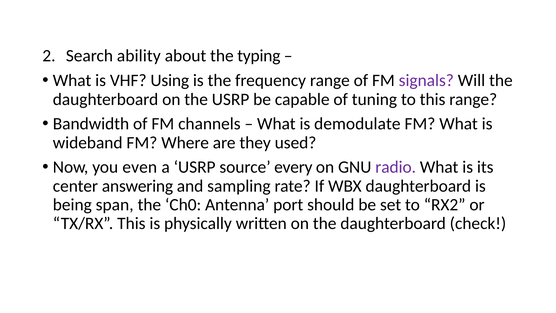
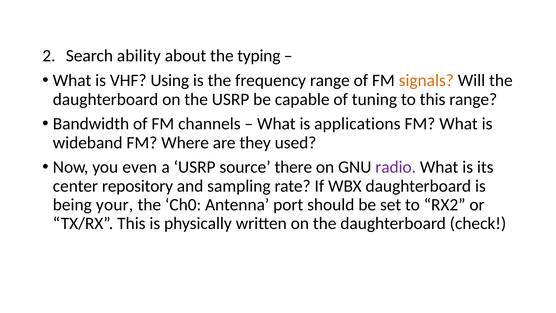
signals colour: purple -> orange
demodulate: demodulate -> applications
every: every -> there
answering: answering -> repository
span: span -> your
